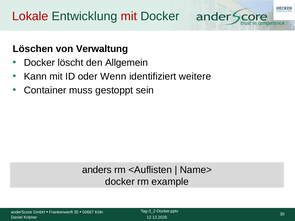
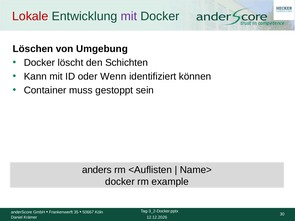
mit at (129, 16) colour: red -> purple
Verwaltung: Verwaltung -> Umgebung
Allgemein: Allgemein -> Schichten
weitere: weitere -> können
